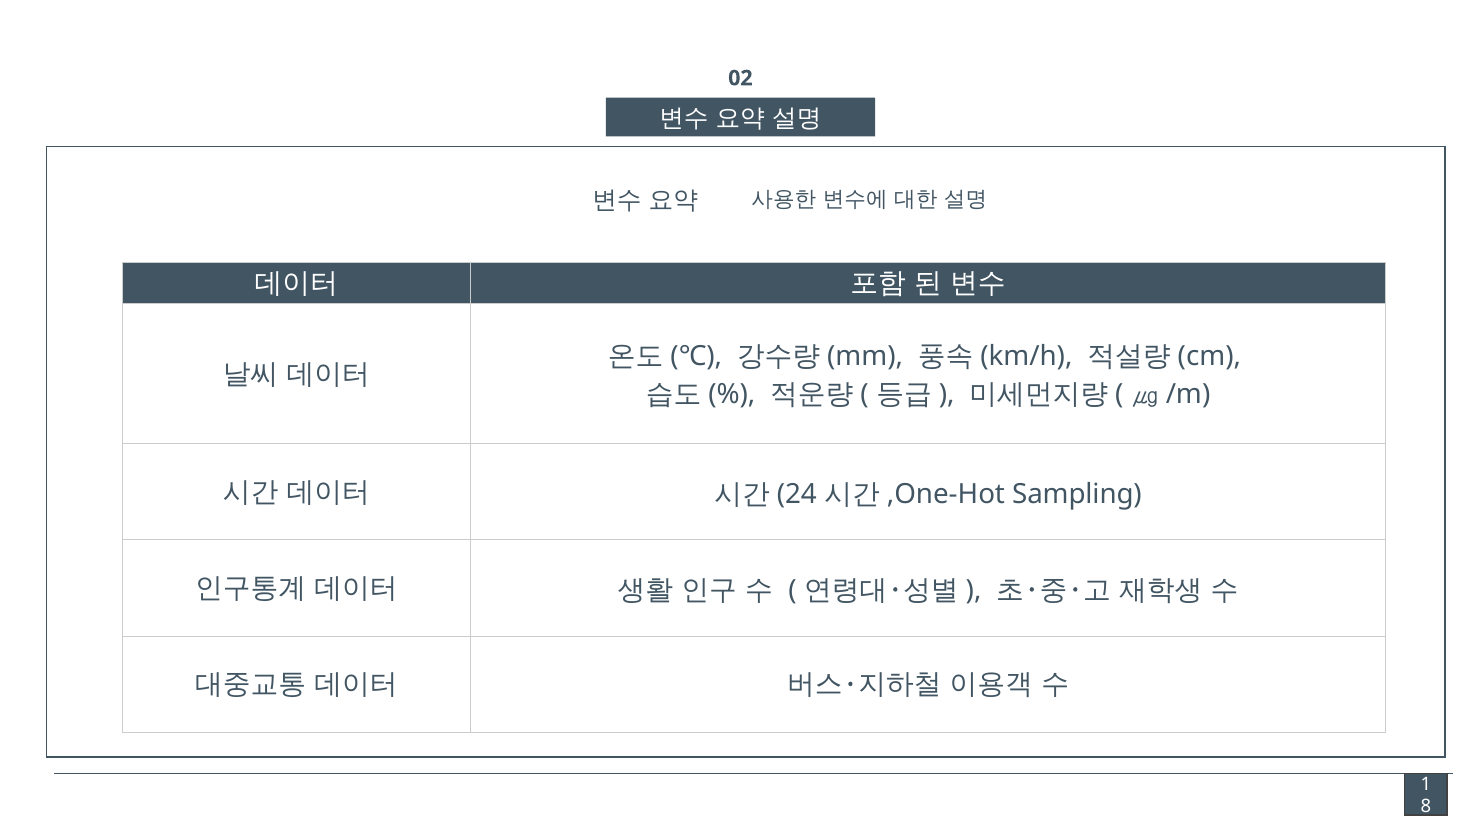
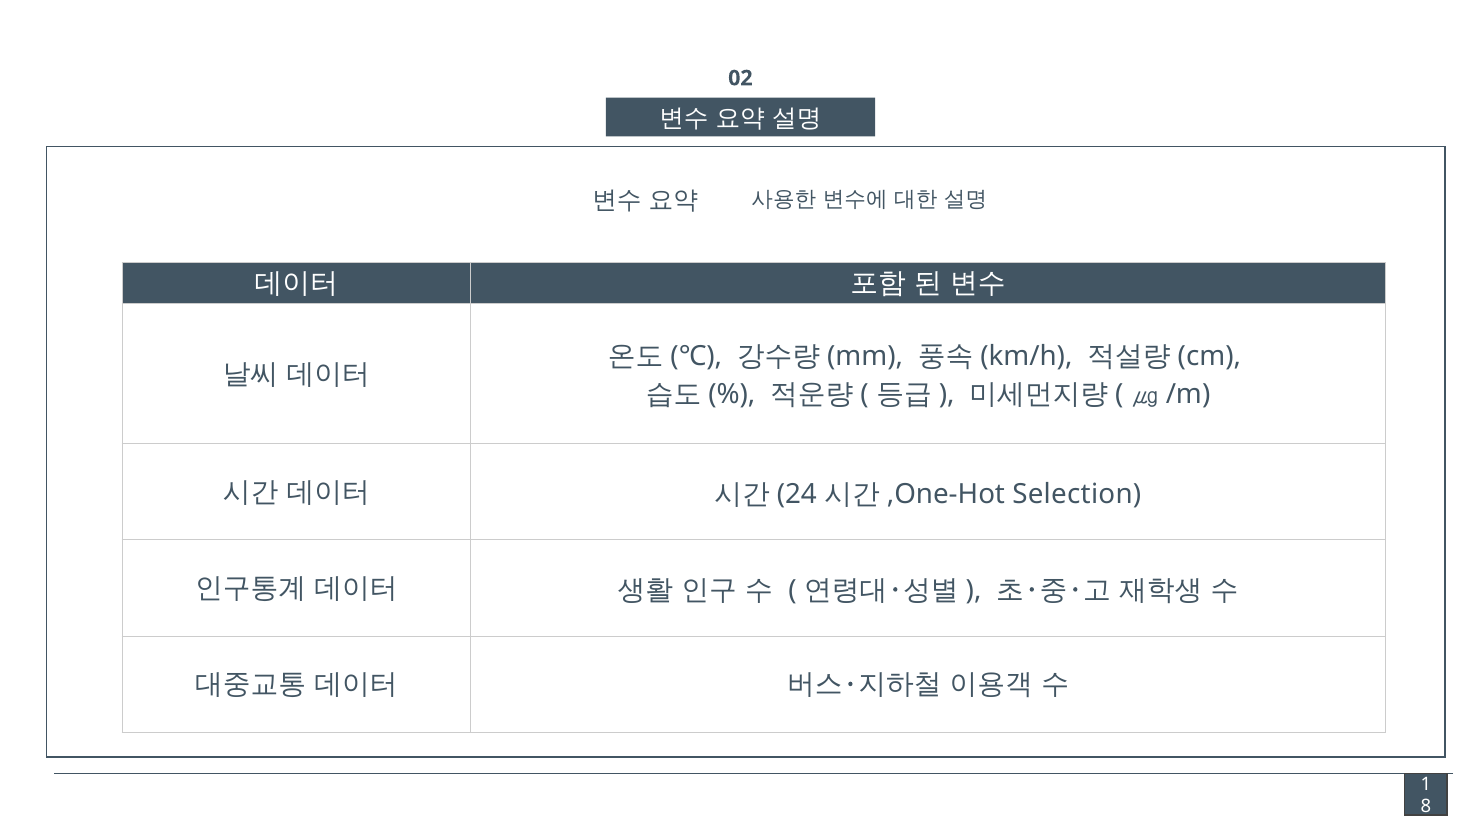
Sampling: Sampling -> Selection
